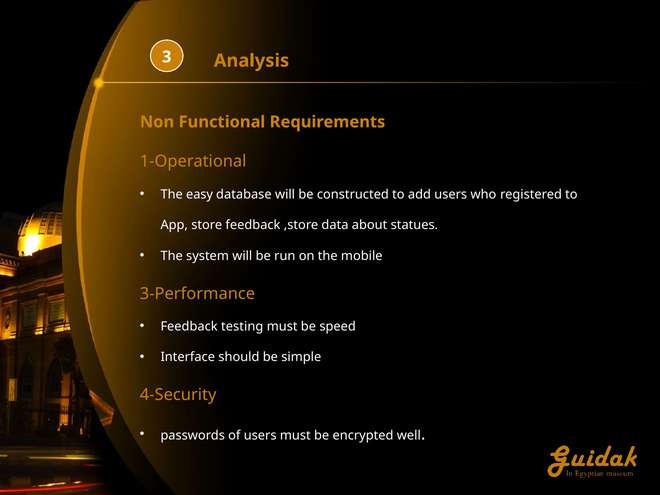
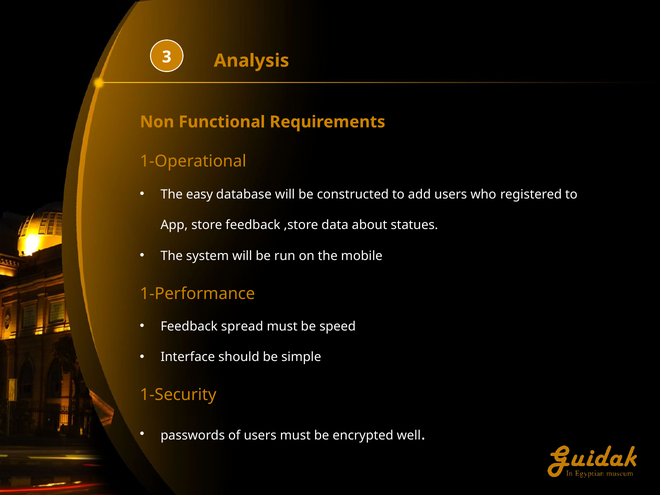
3-Performance: 3-Performance -> 1-Performance
testing: testing -> spread
4-Security: 4-Security -> 1-Security
